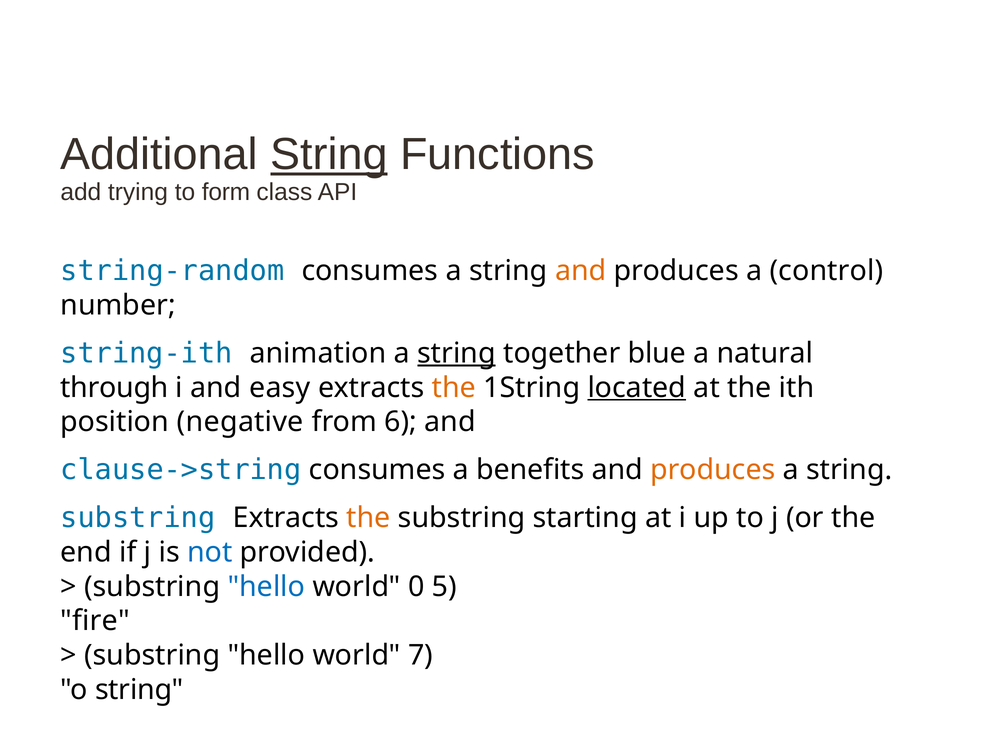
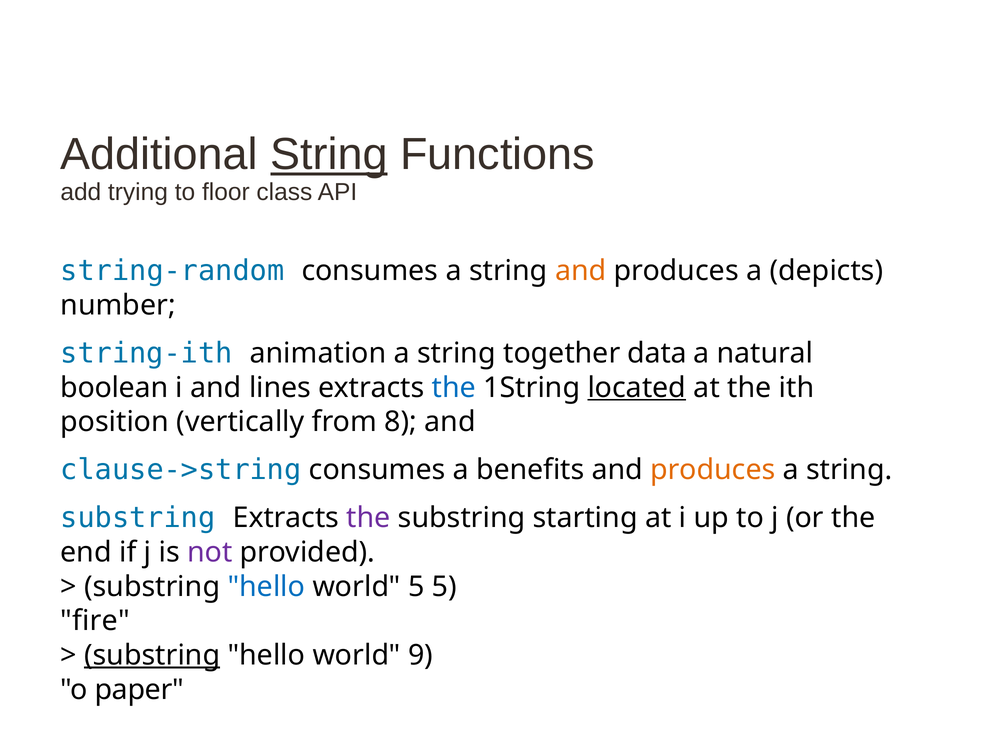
form: form -> floor
control: control -> depicts
string at (457, 353) underline: present -> none
blue: blue -> data
through: through -> boolean
easy: easy -> lines
the at (454, 387) colour: orange -> blue
negative: negative -> vertically
6: 6 -> 8
the at (368, 518) colour: orange -> purple
not colour: blue -> purple
world 0: 0 -> 5
substring at (152, 655) underline: none -> present
7: 7 -> 9
o string: string -> paper
